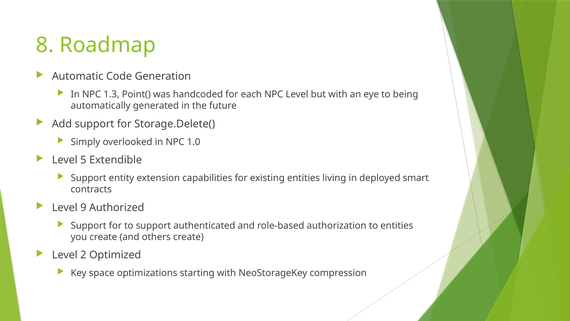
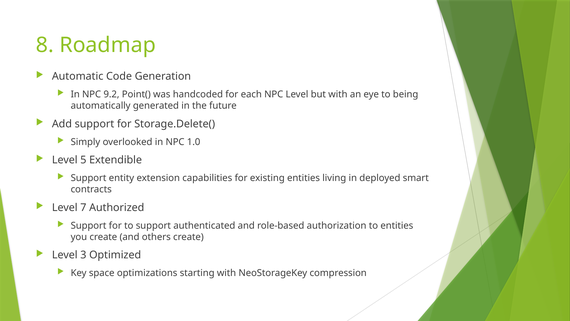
1.3: 1.3 -> 9.2
9: 9 -> 7
2: 2 -> 3
